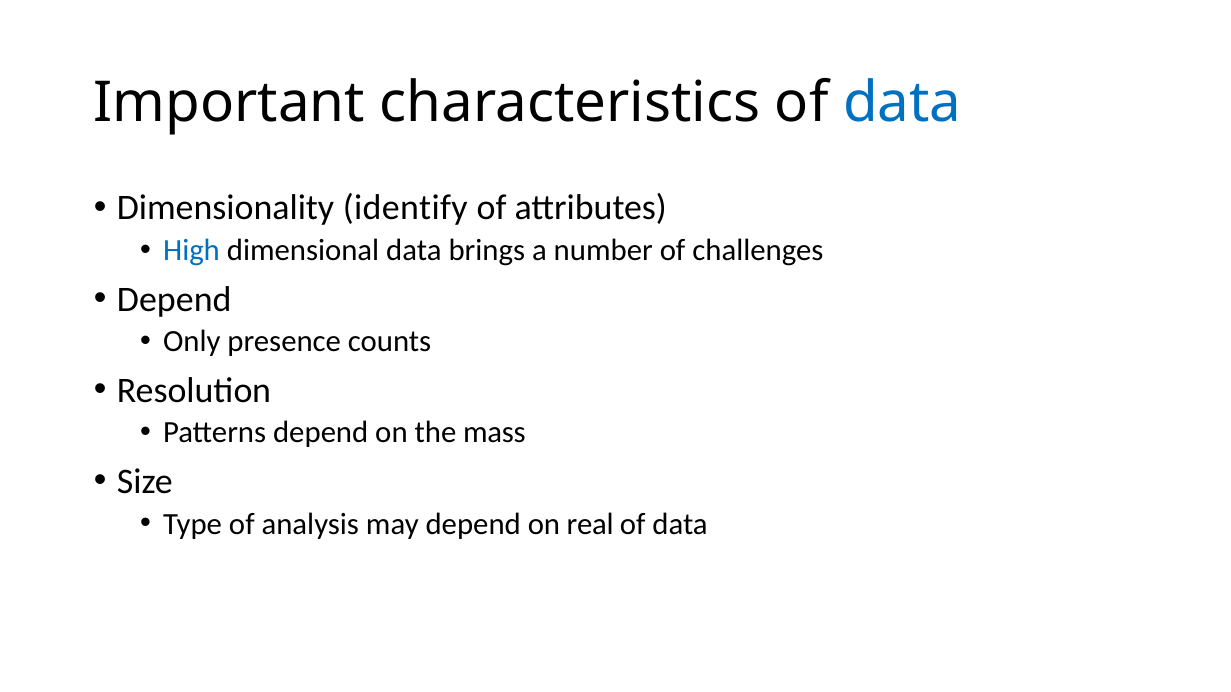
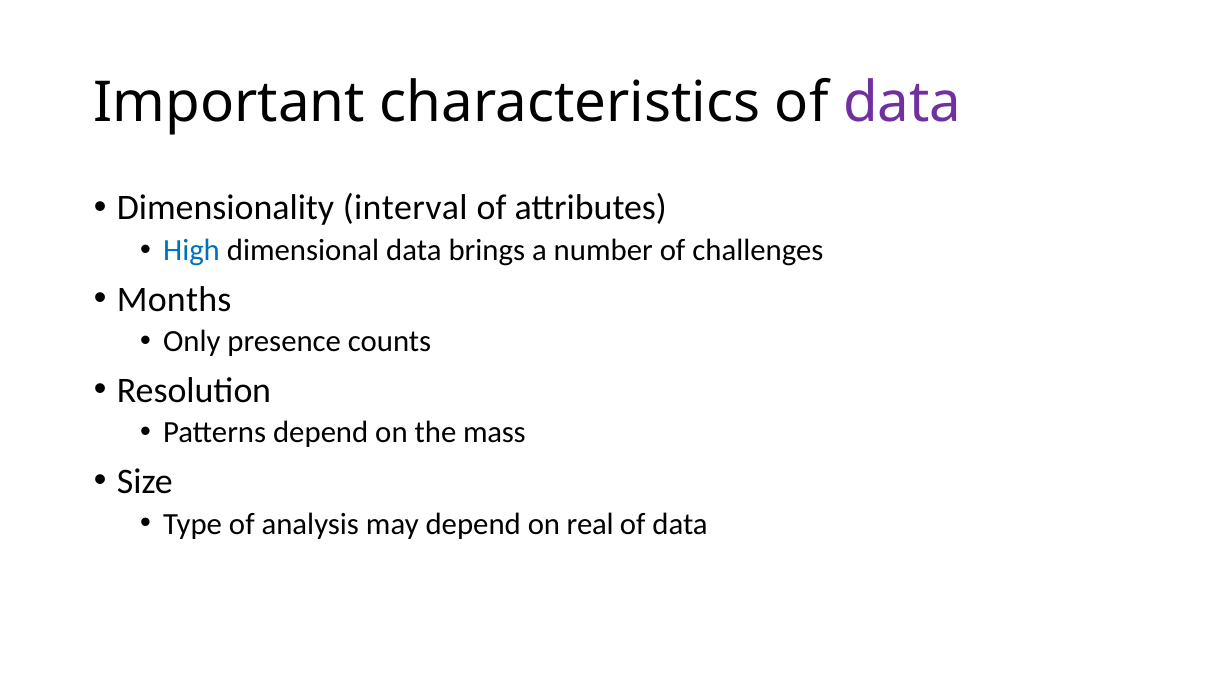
data at (902, 103) colour: blue -> purple
identify: identify -> interval
Depend at (174, 299): Depend -> Months
